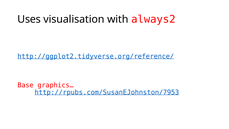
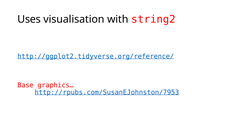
always2: always2 -> string2
